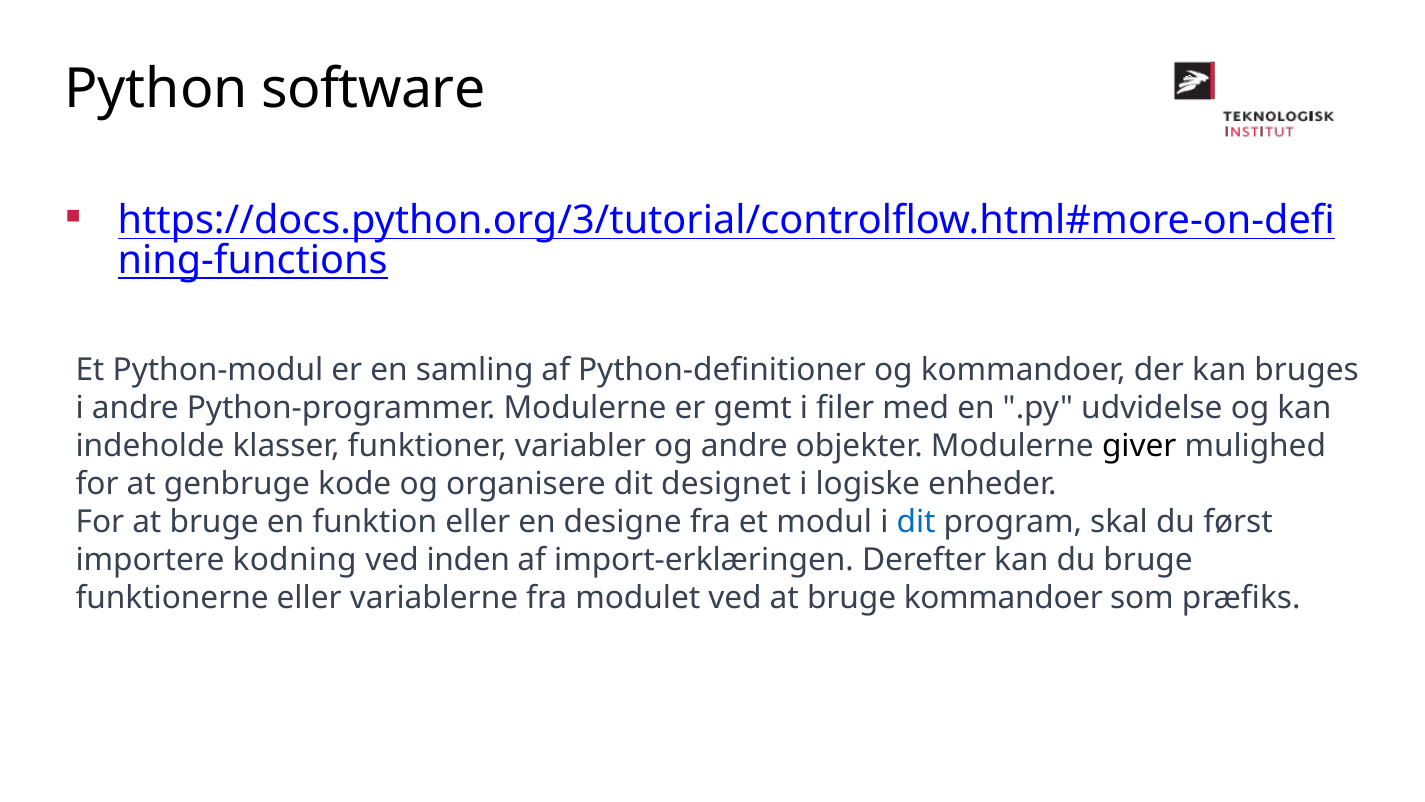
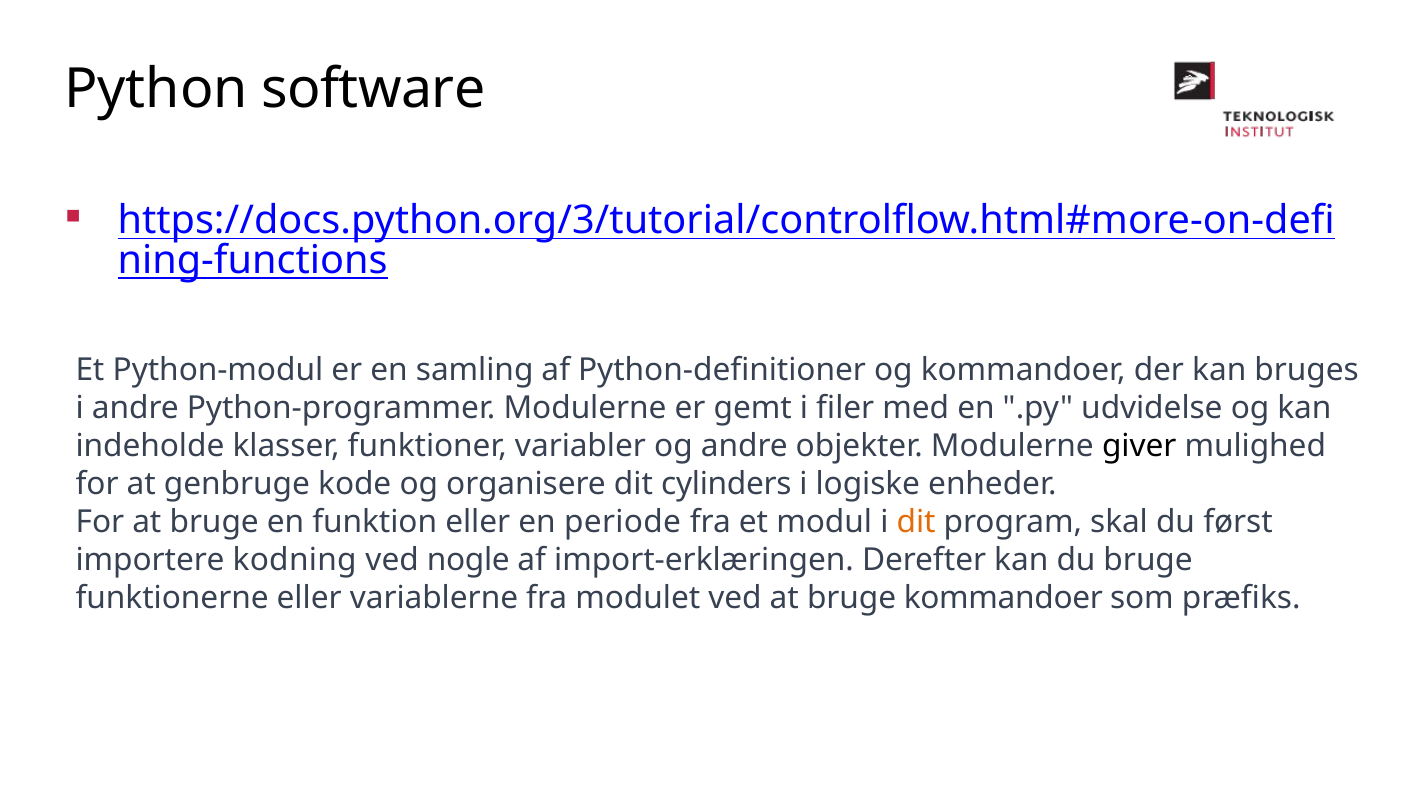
designet: designet -> cylinders
designe: designe -> periode
dit at (916, 522) colour: blue -> orange
inden: inden -> nogle
